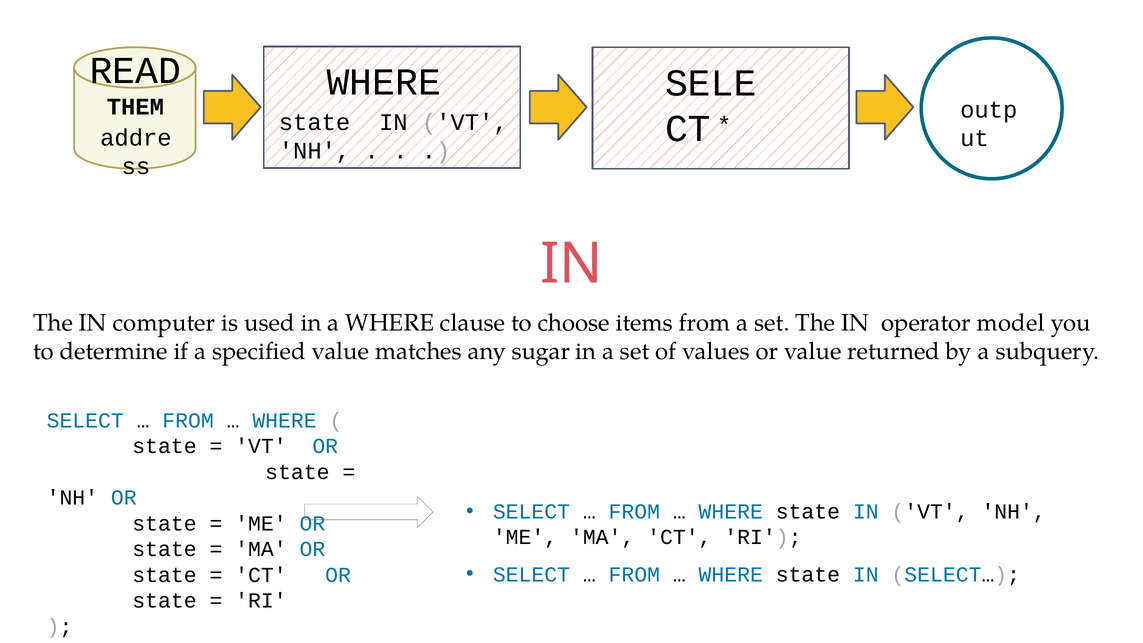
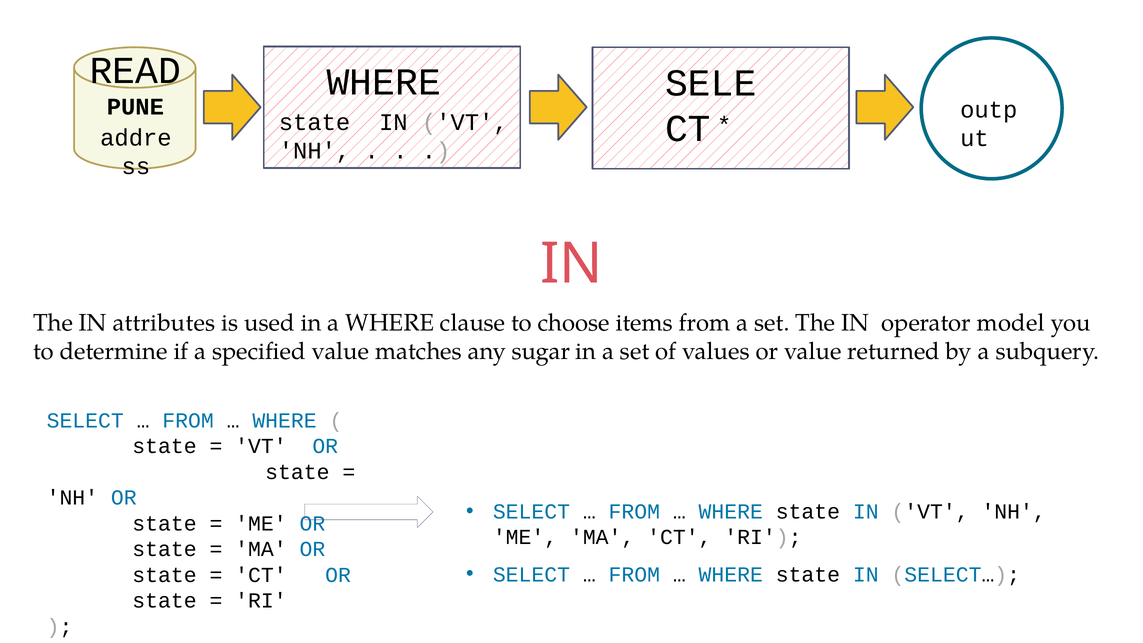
THEM: THEM -> PUNE
computer: computer -> attributes
